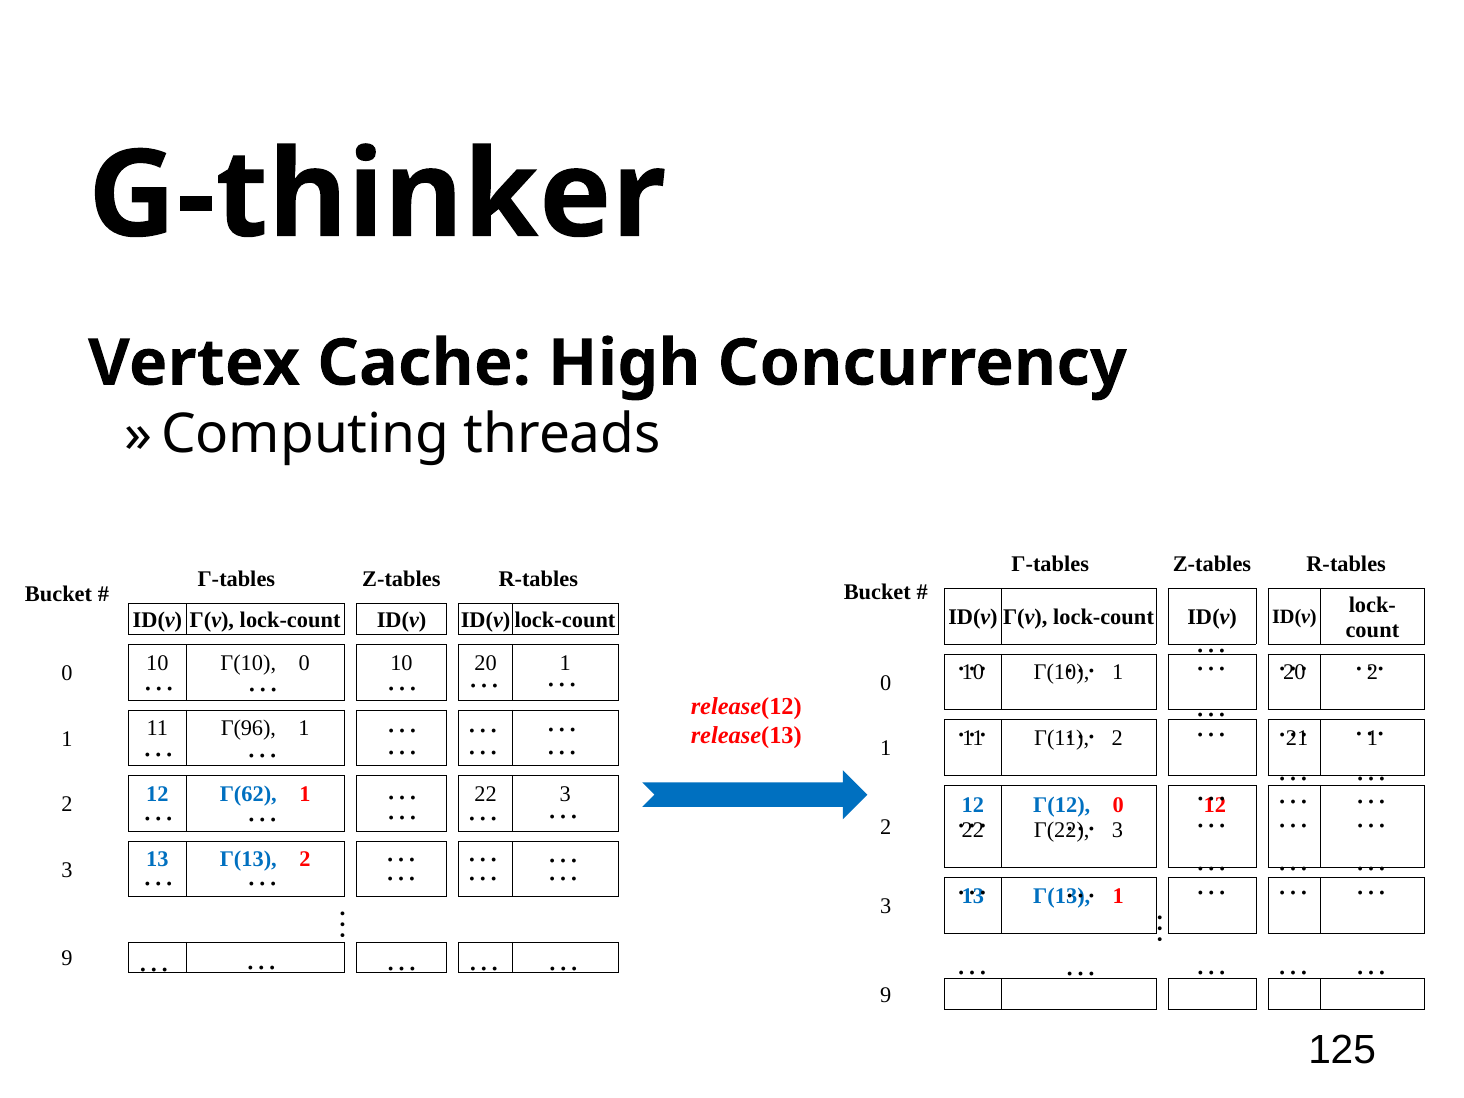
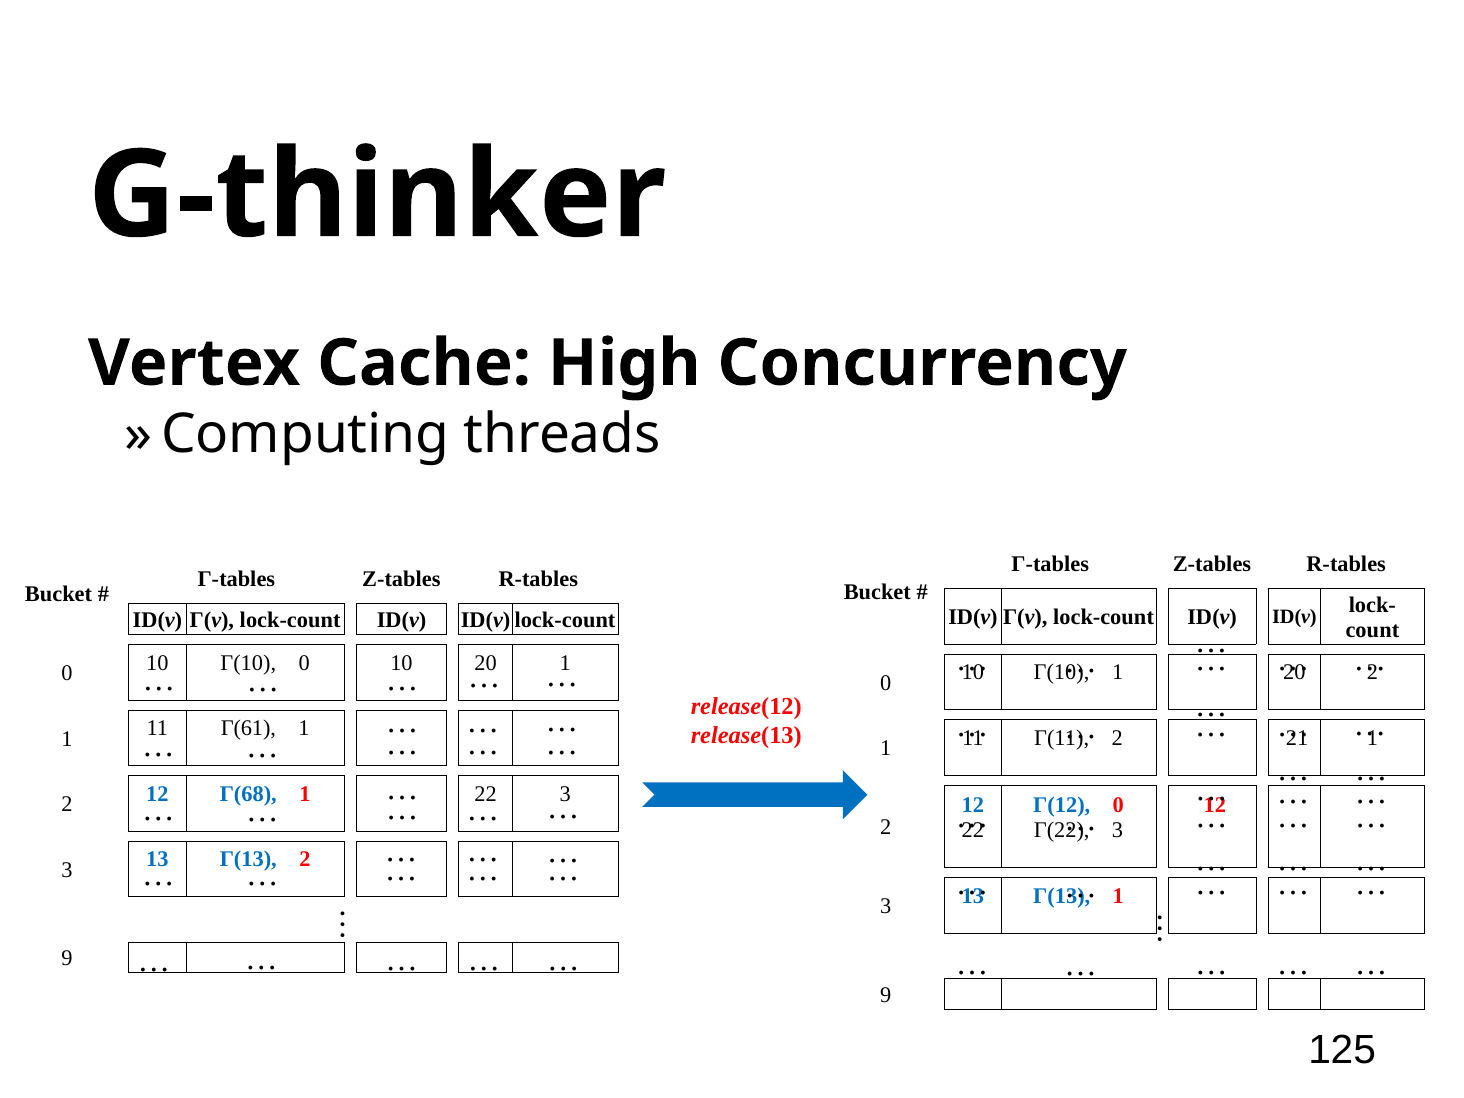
Γ(96: Γ(96 -> Γ(61
Γ(62: Γ(62 -> Γ(68
